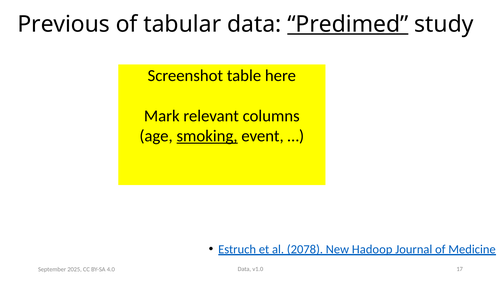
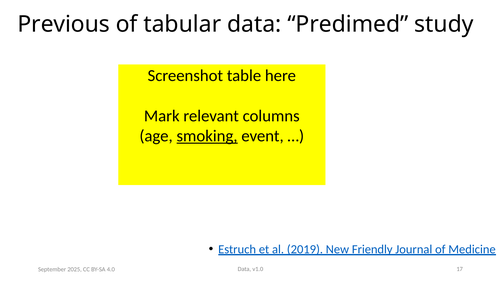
Predimed underline: present -> none
2078: 2078 -> 2019
Hadoop: Hadoop -> Friendly
